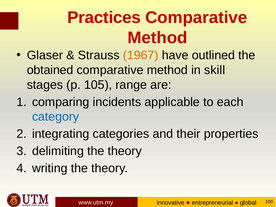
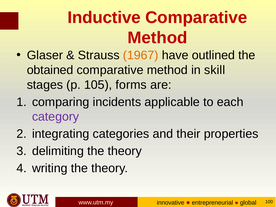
Practices: Practices -> Inductive
range: range -> forms
category colour: blue -> purple
